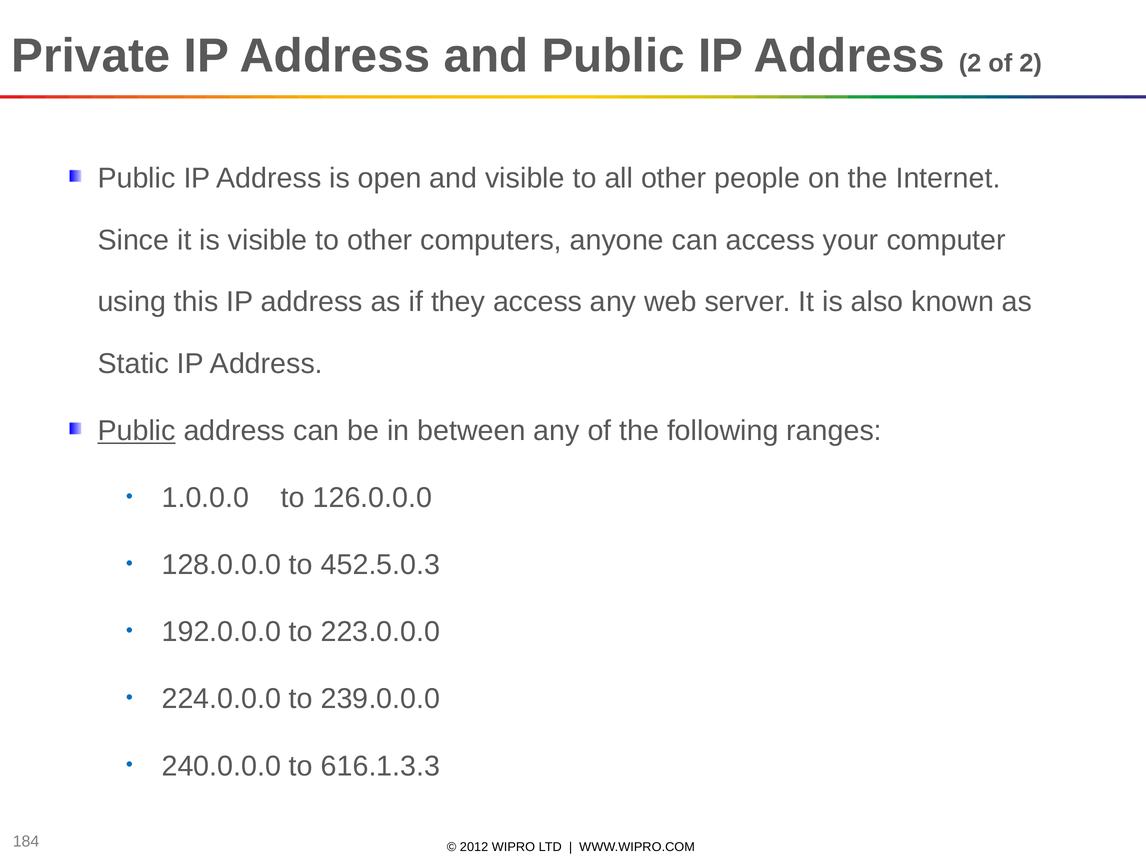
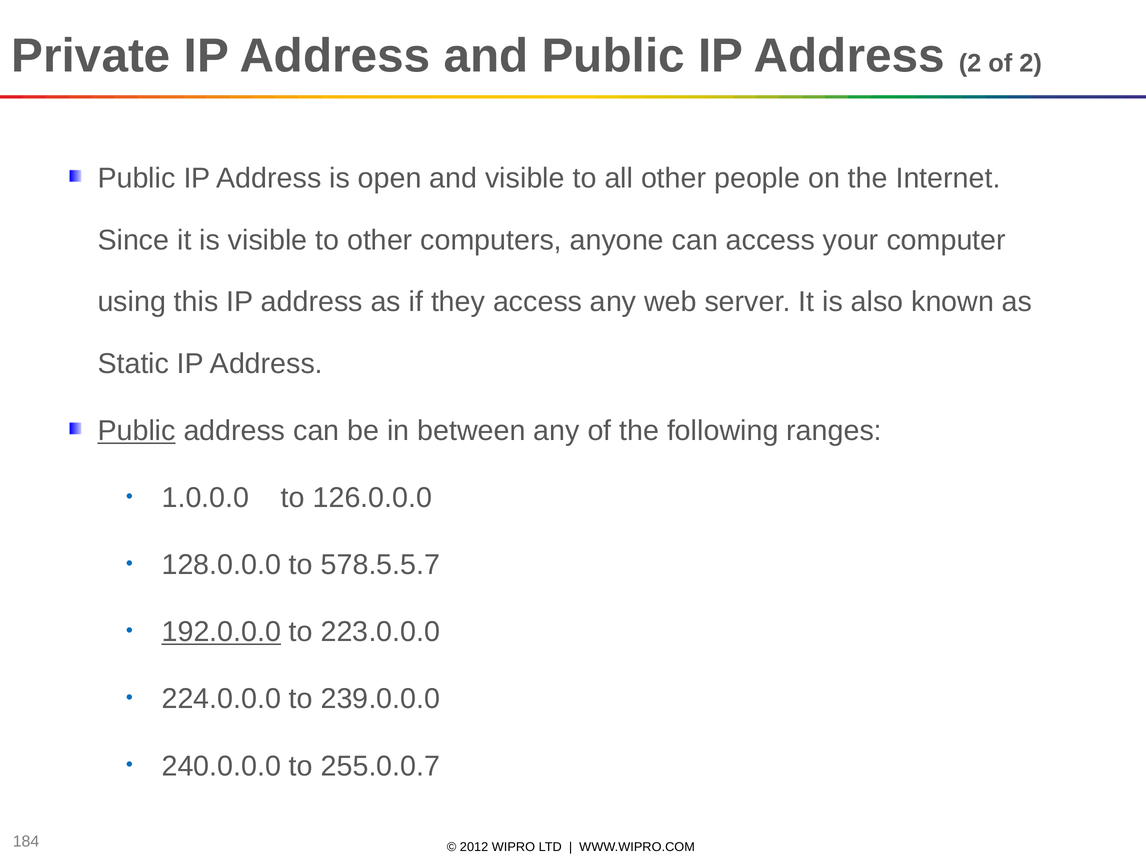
452.5.0.3: 452.5.0.3 -> 578.5.5.7
192.0.0.0 underline: none -> present
616.1.3.3: 616.1.3.3 -> 255.0.0.7
